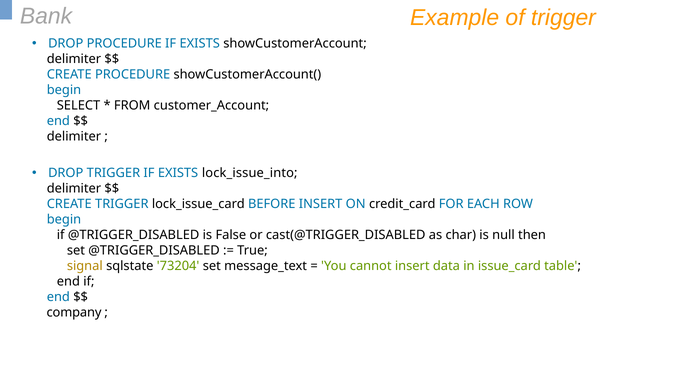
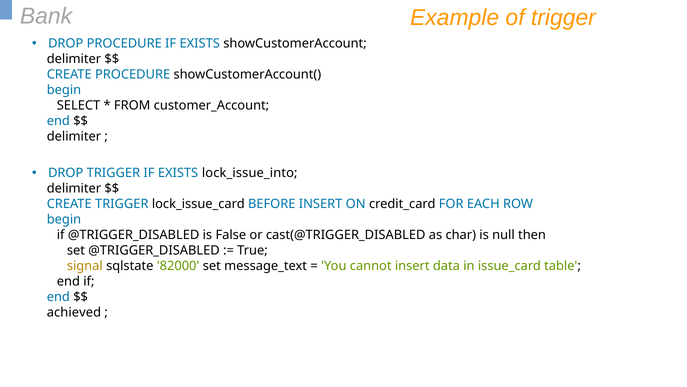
73204: 73204 -> 82000
company: company -> achieved
